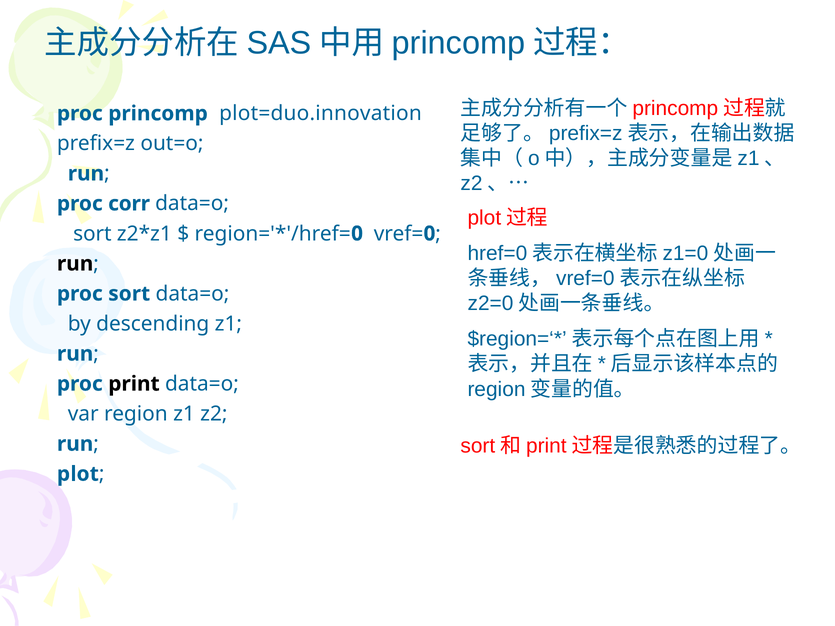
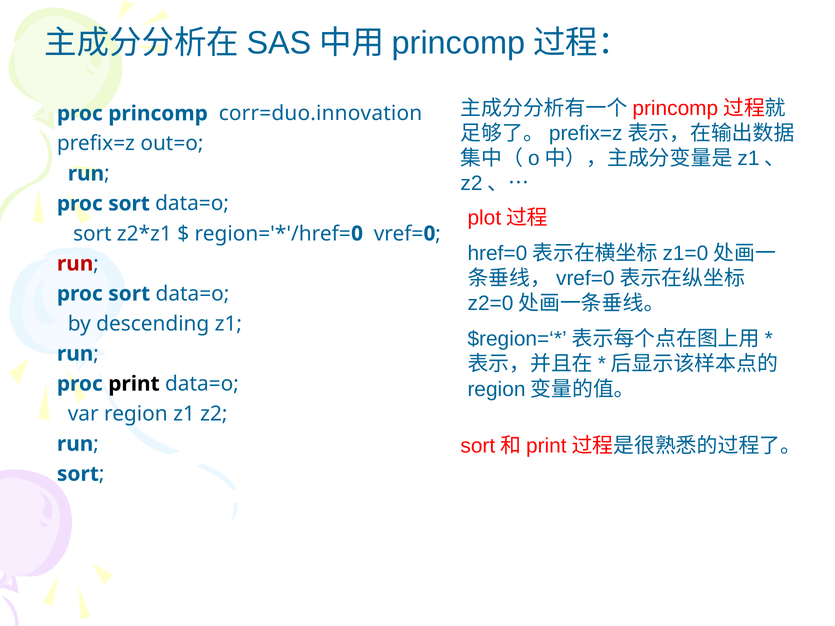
plot=duo.innovation: plot=duo.innovation -> corr=duo.innovation
corr at (129, 204): corr -> sort
run at (75, 264) colour: black -> red
plot at (78, 474): plot -> sort
